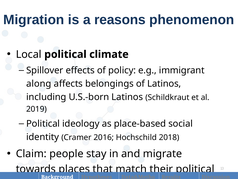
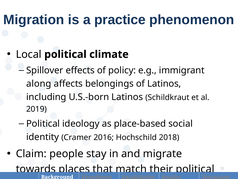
reasons: reasons -> practice
